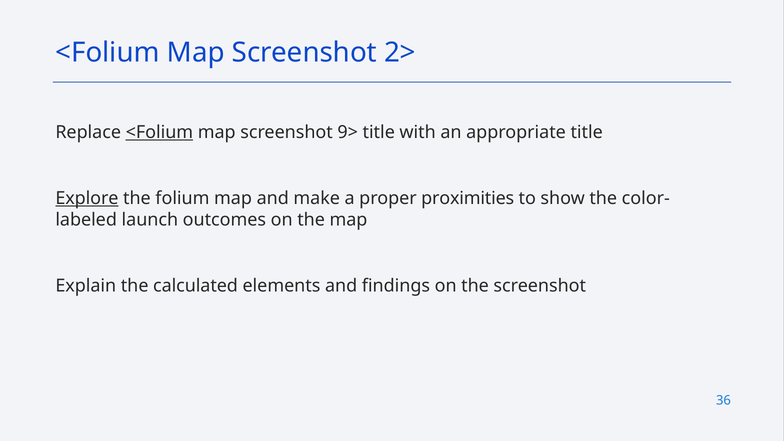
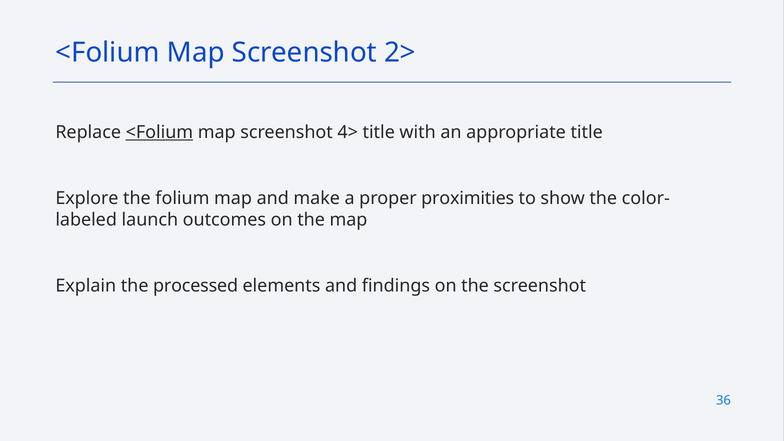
9>: 9> -> 4>
Explore underline: present -> none
calculated: calculated -> processed
